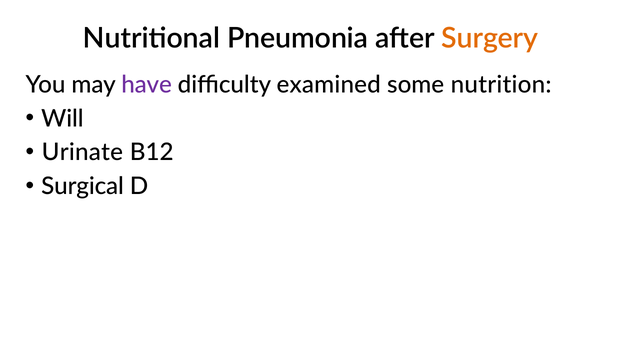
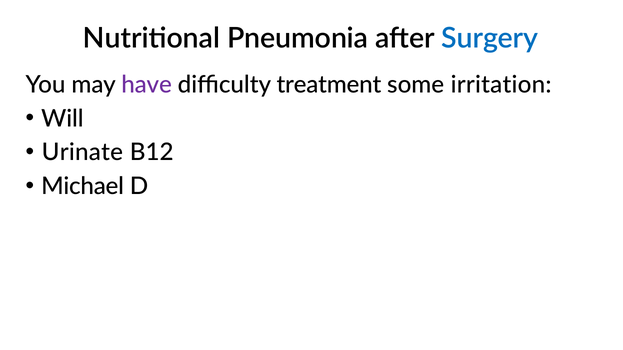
Surgery colour: orange -> blue
examined: examined -> treatment
nutrition: nutrition -> irritation
Surgical: Surgical -> Michael
